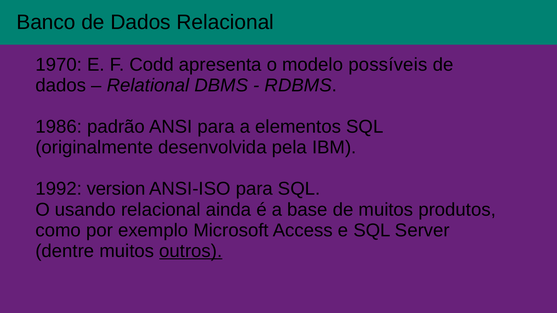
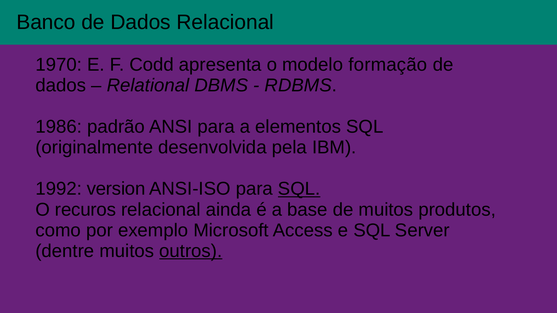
possíveis: possíveis -> formação
SQL at (299, 189) underline: none -> present
usando: usando -> recuros
